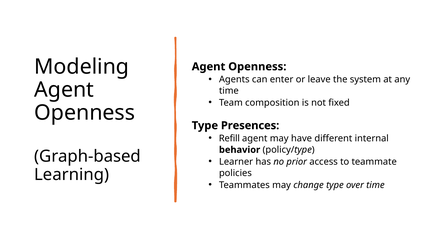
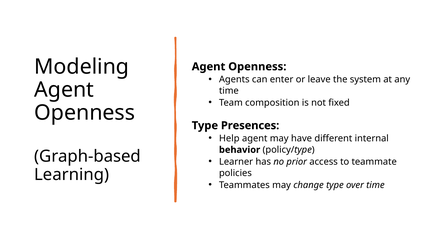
Refill: Refill -> Help
